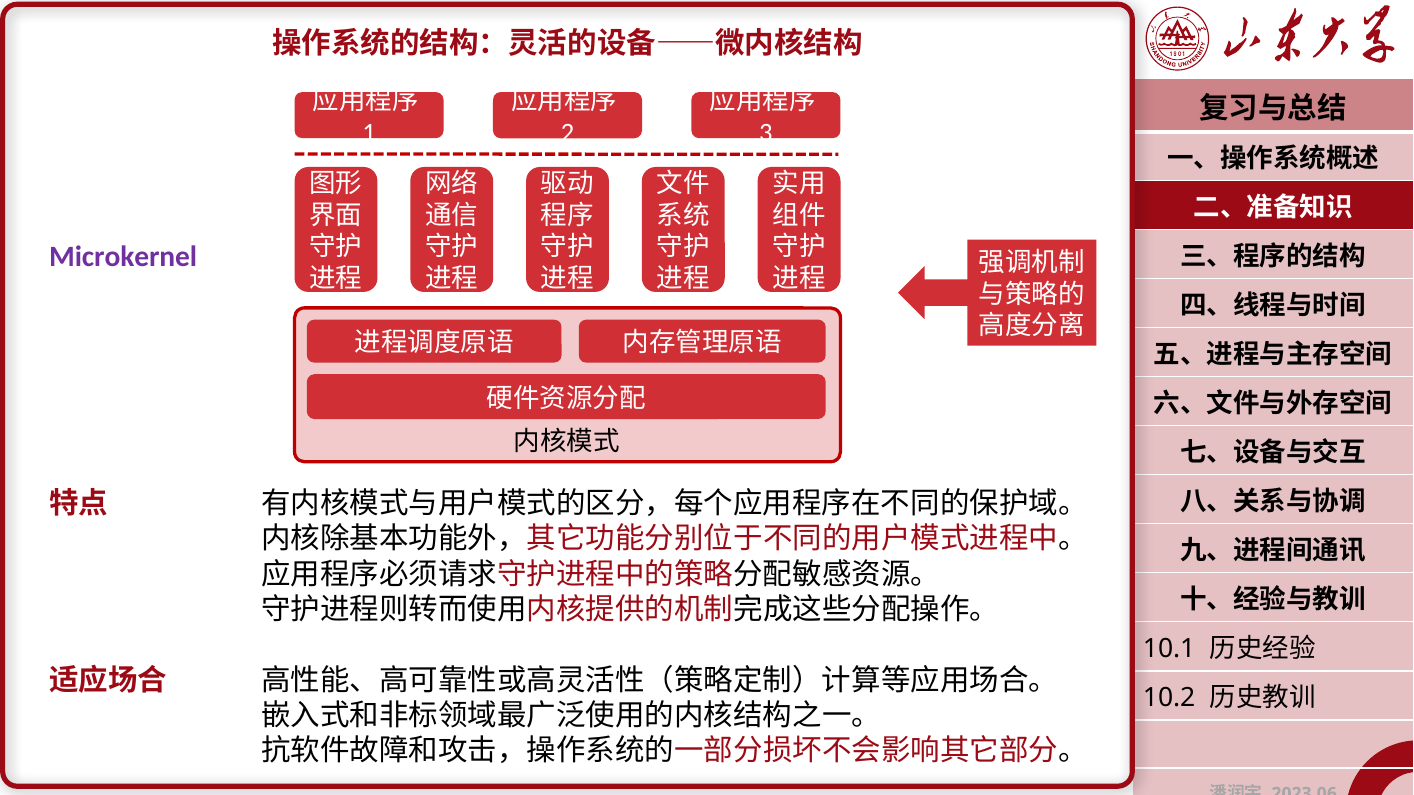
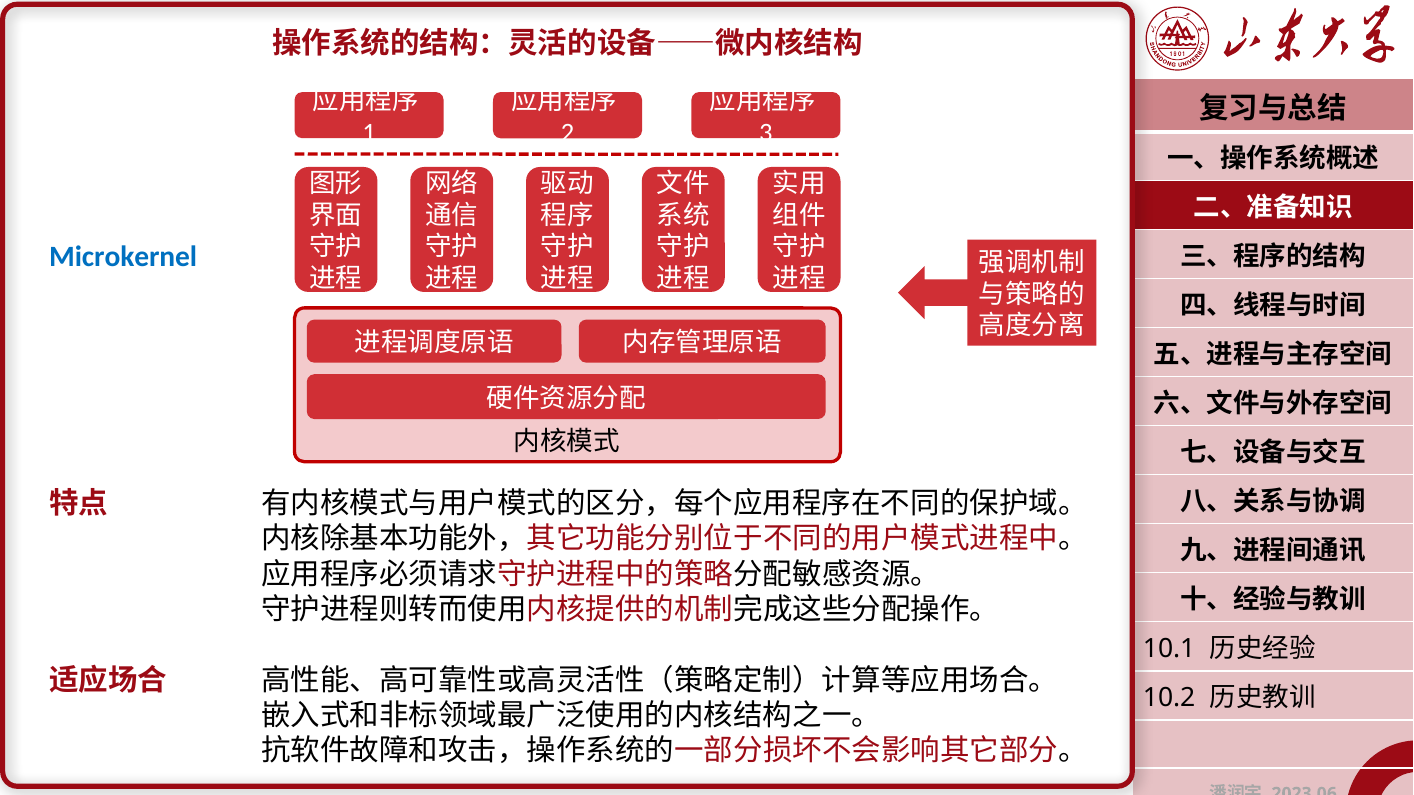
Microkernel colour: purple -> blue
